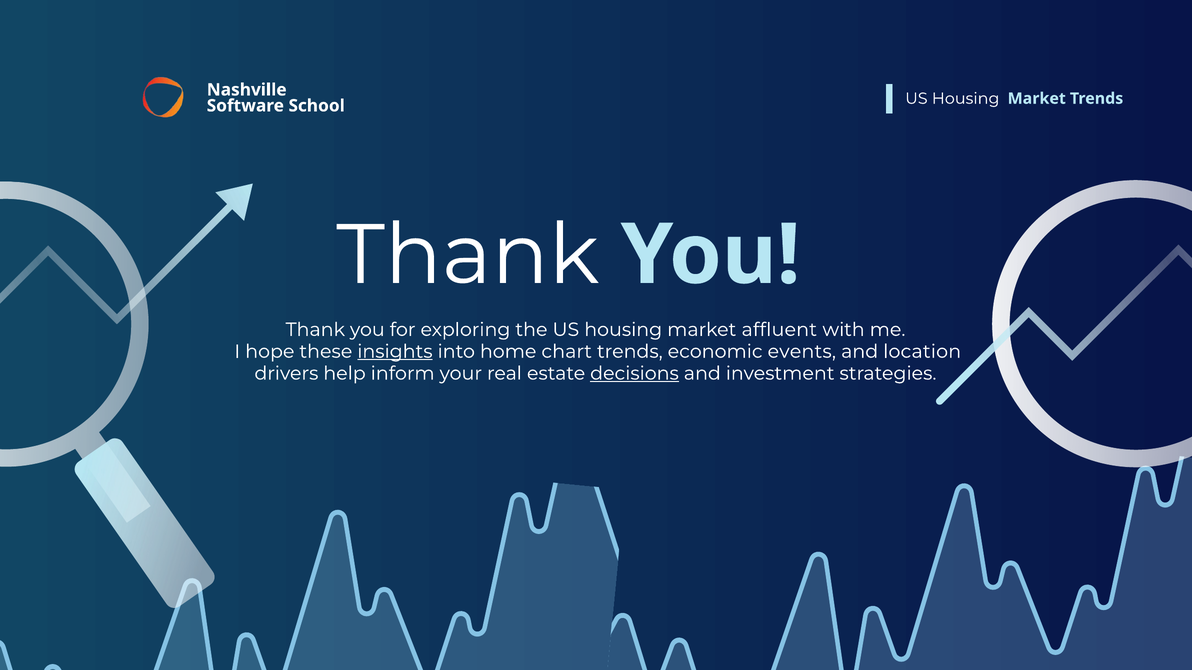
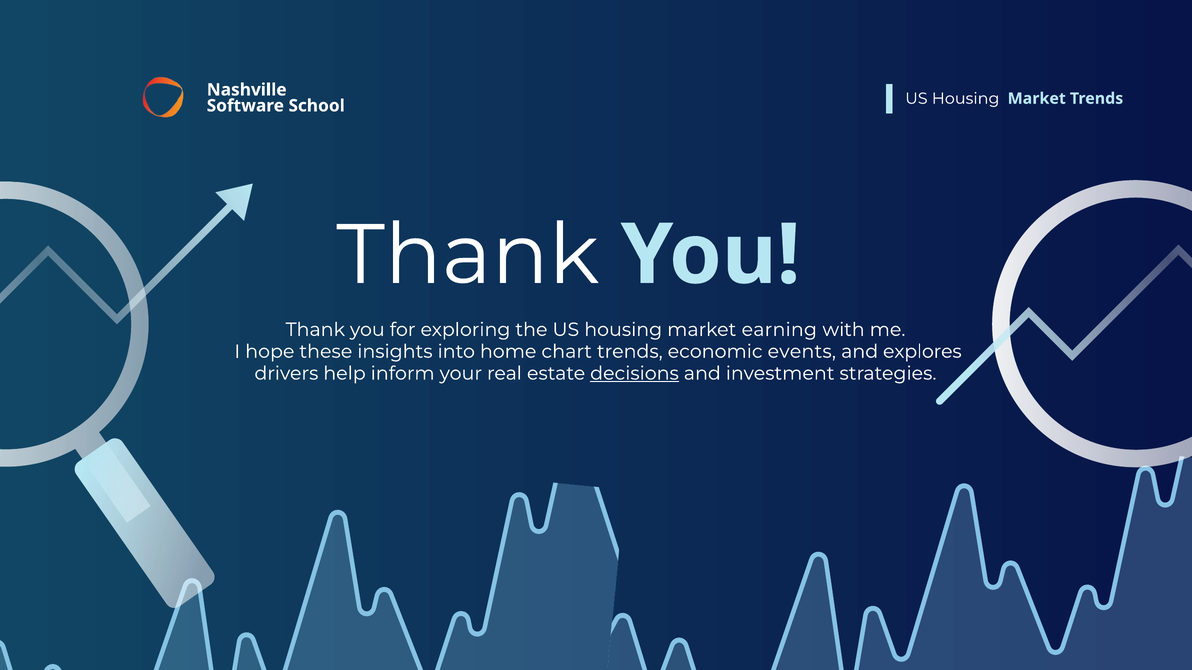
affluent: affluent -> earning
insights underline: present -> none
location: location -> explores
